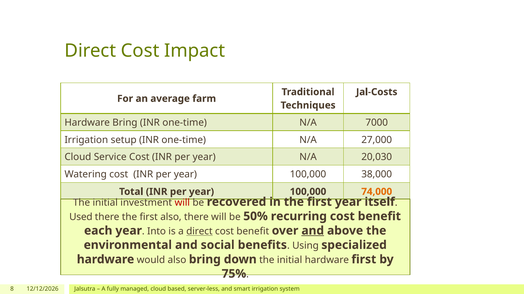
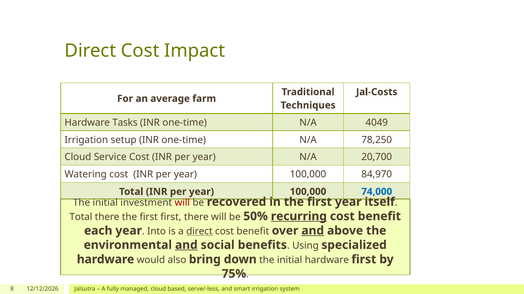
Hardware Bring: Bring -> Tasks
7000: 7000 -> 4049
27,000: 27,000 -> 78,250
20,030: 20,030 -> 20,700
38,000: 38,000 -> 84,970
74,000 colour: orange -> blue
Used at (81, 217): Used -> Total
first also: also -> first
recurring underline: none -> present
and at (186, 246) underline: none -> present
